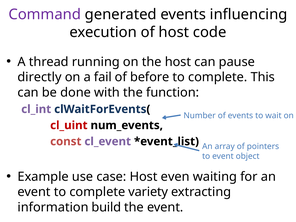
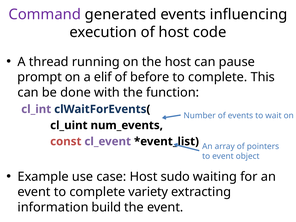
directly: directly -> prompt
fail: fail -> elif
cl_uint colour: red -> black
even: even -> sudo
